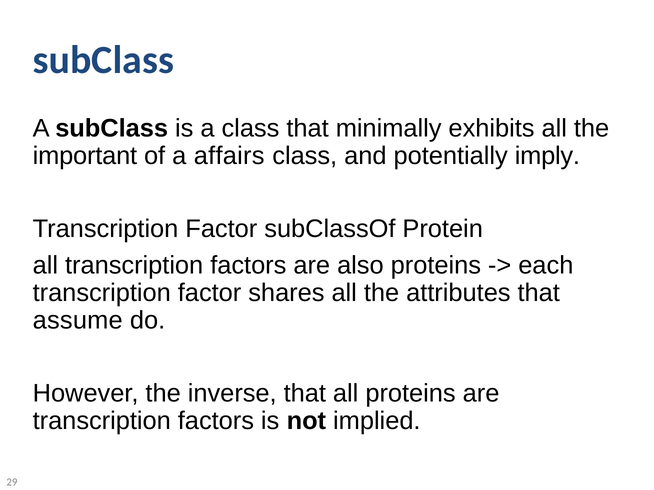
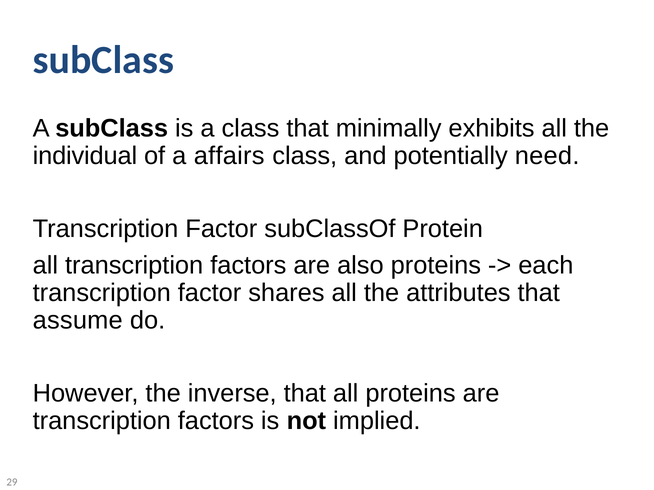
important: important -> individual
imply: imply -> need
